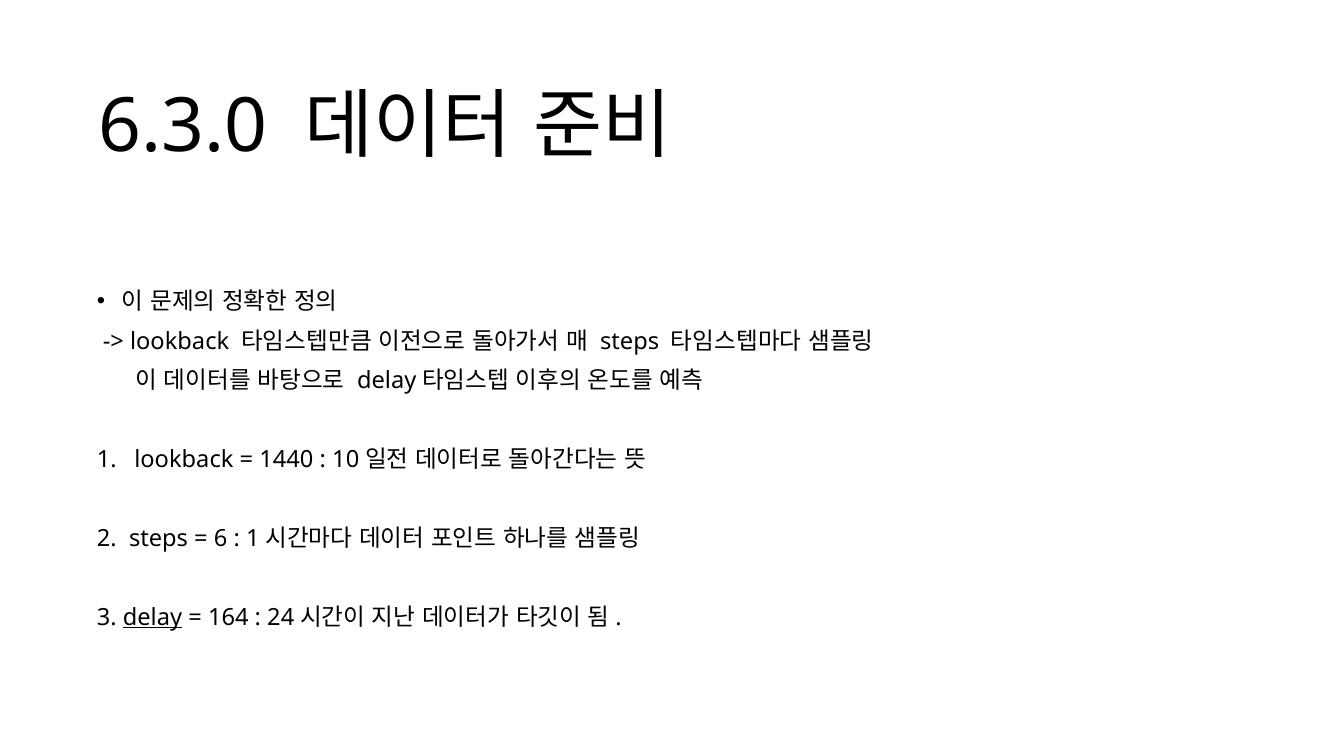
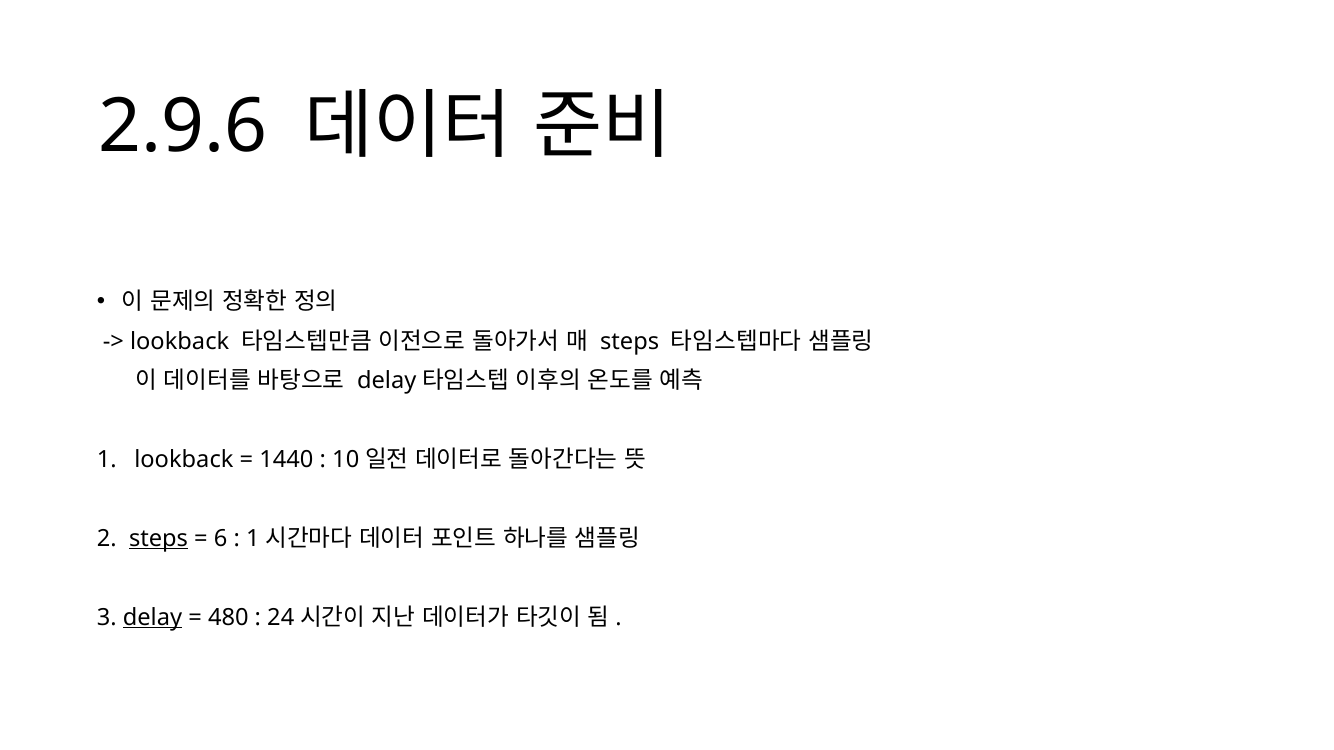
6.3.0: 6.3.0 -> 2.9.6
steps at (159, 539) underline: none -> present
164: 164 -> 480
